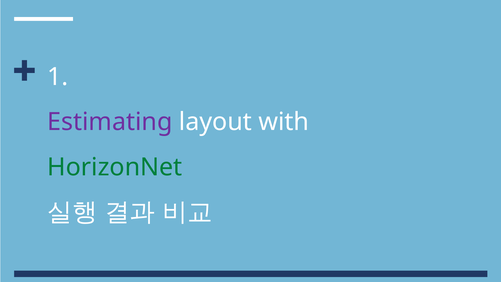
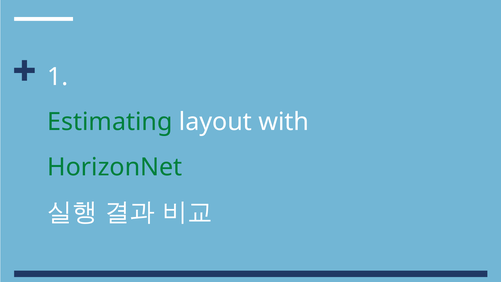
Estimating colour: purple -> green
